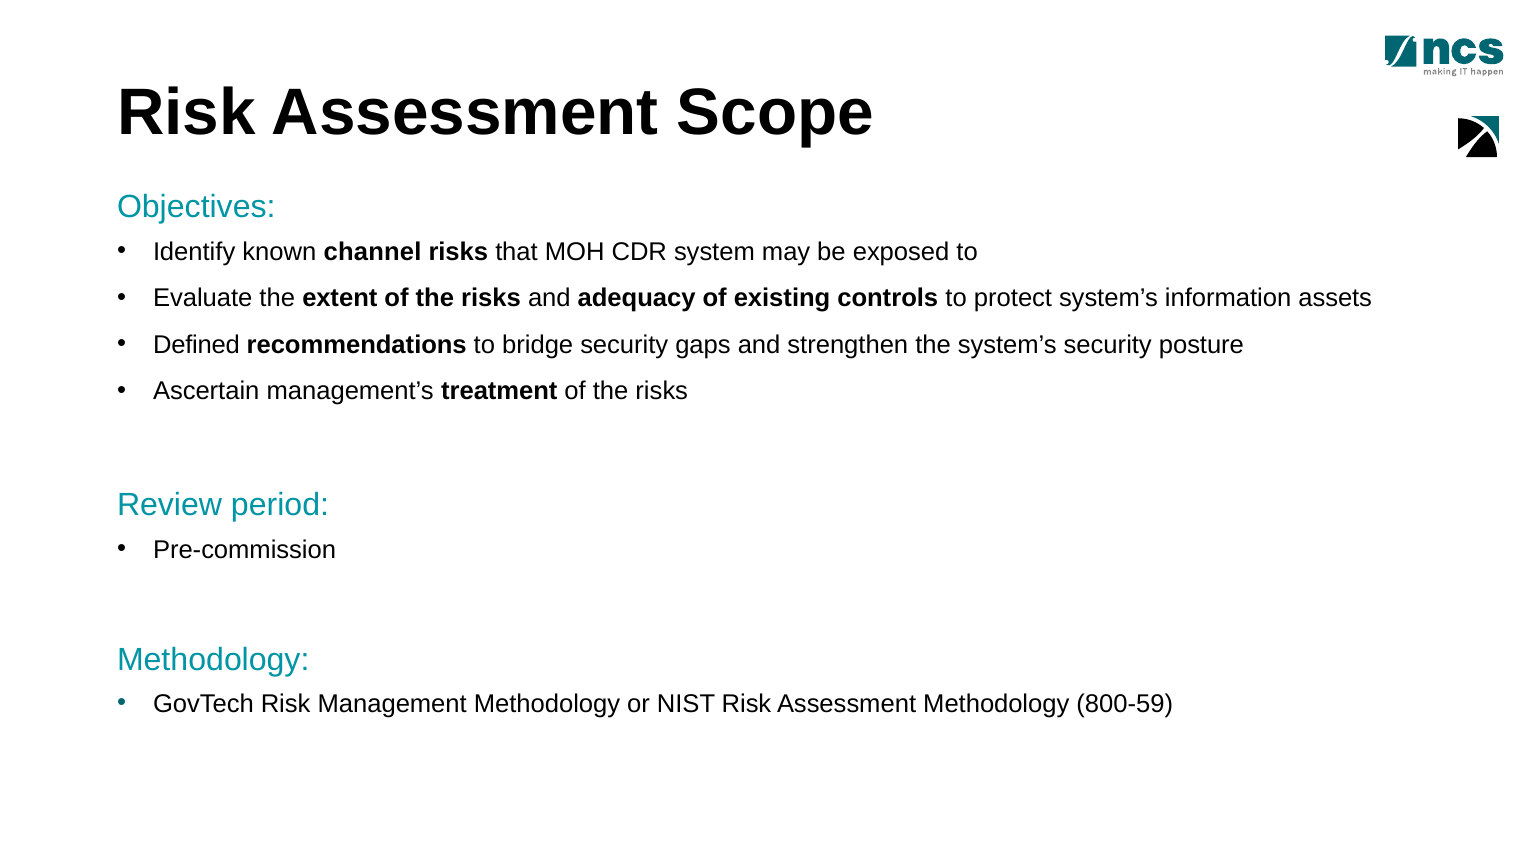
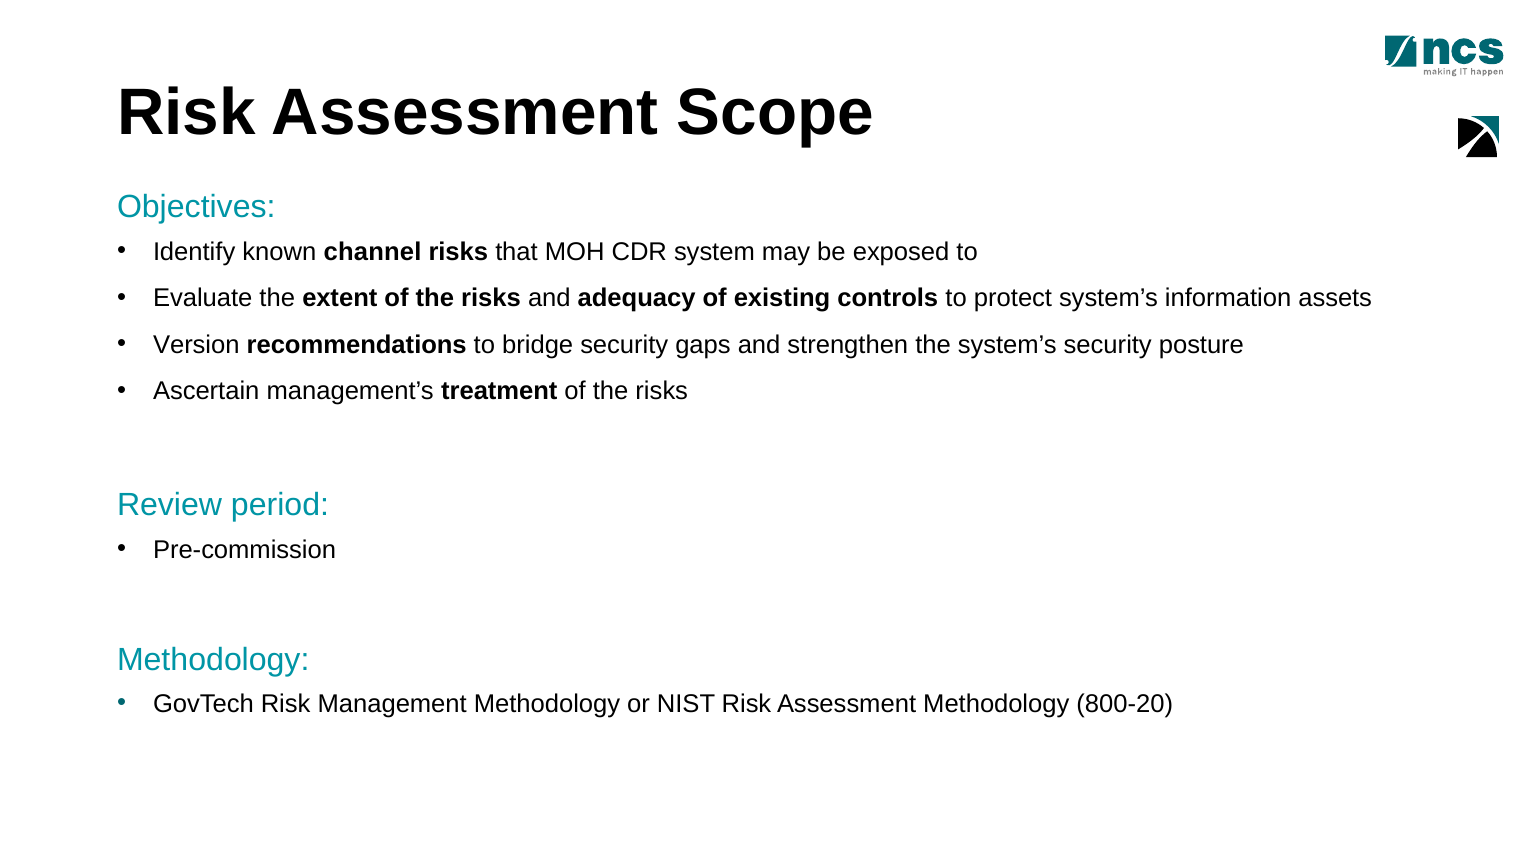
Defined: Defined -> Version
800-59: 800-59 -> 800-20
